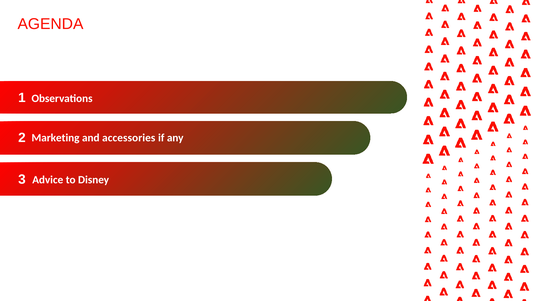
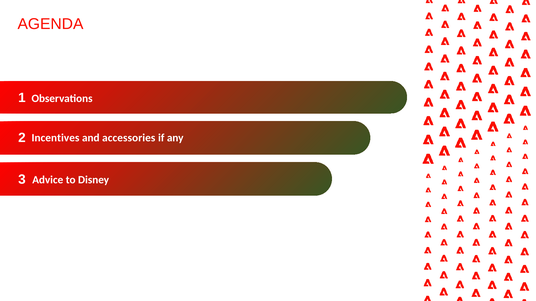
Marketing: Marketing -> Incentives
